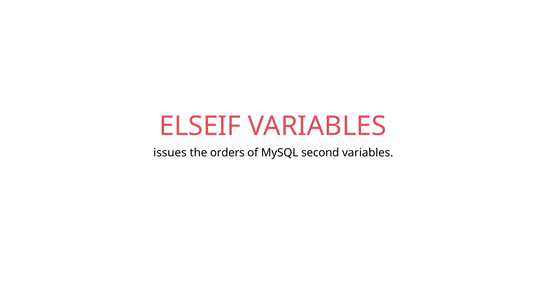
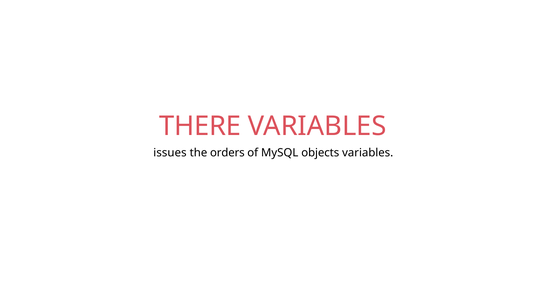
ELSEIF: ELSEIF -> THERE
second: second -> objects
